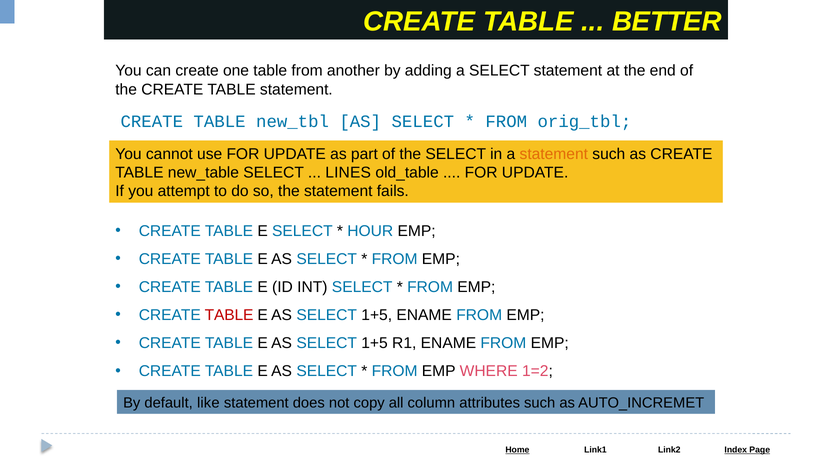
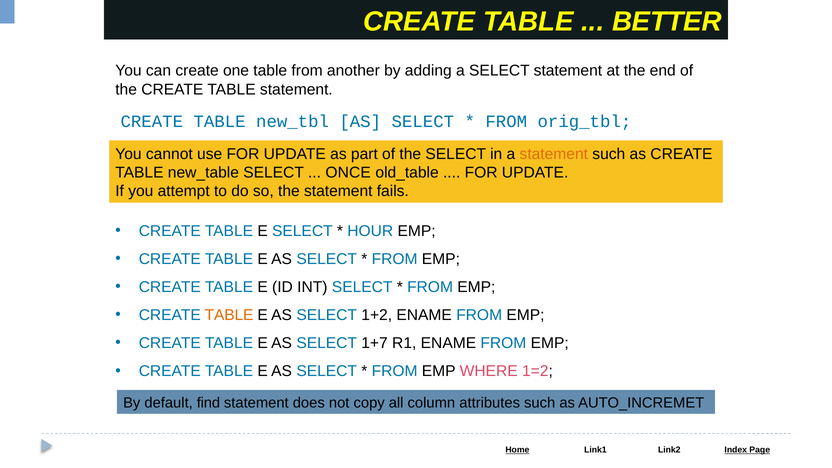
LINES: LINES -> ONCE
TABLE at (229, 315) colour: red -> orange
1+5 at (377, 315): 1+5 -> 1+2
1+5 at (375, 343): 1+5 -> 1+7
like: like -> find
